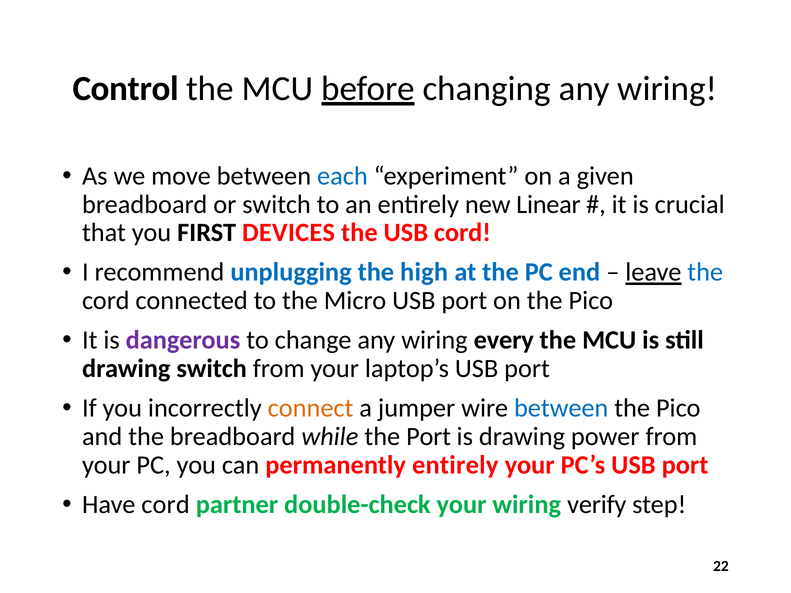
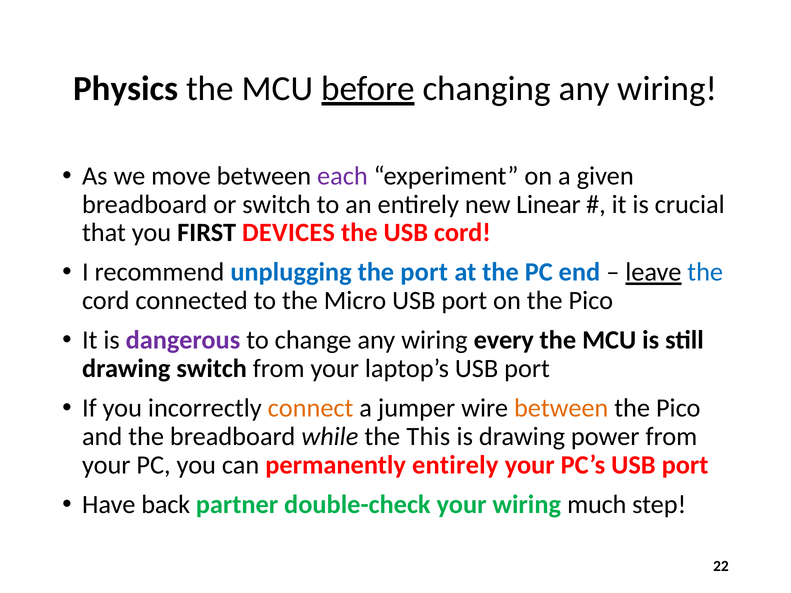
Control: Control -> Physics
each colour: blue -> purple
the high: high -> port
between at (561, 408) colour: blue -> orange
the Port: Port -> This
Have cord: cord -> back
verify: verify -> much
